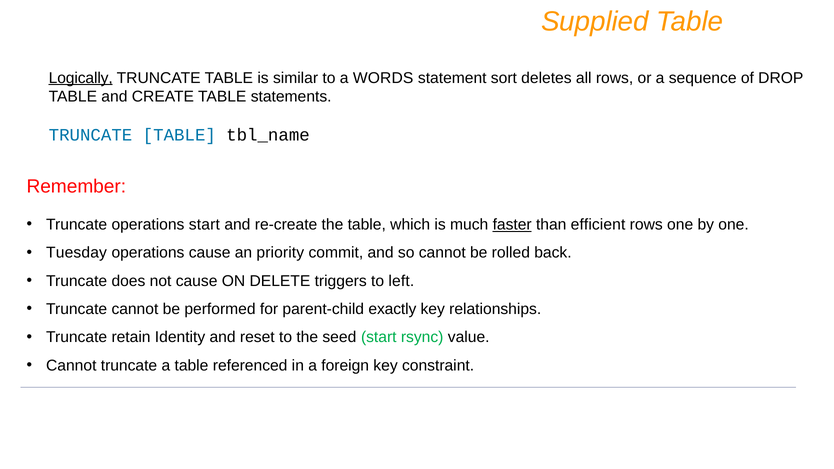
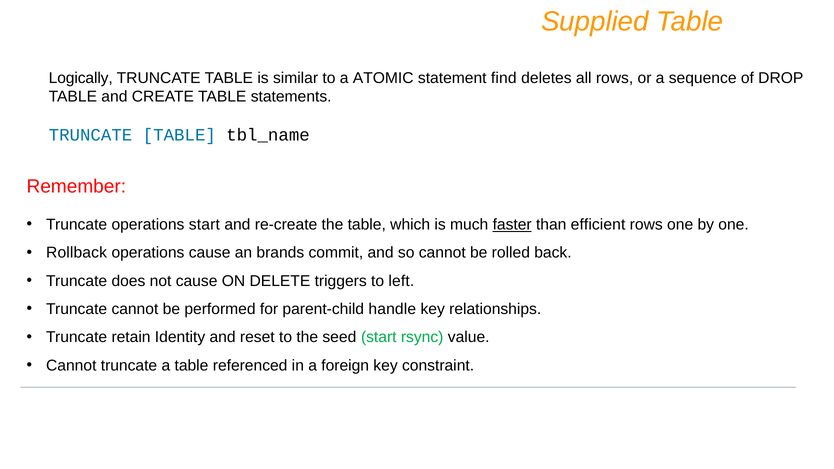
Logically underline: present -> none
WORDS: WORDS -> ATOMIC
sort: sort -> find
Tuesday: Tuesday -> Rollback
priority: priority -> brands
exactly: exactly -> handle
